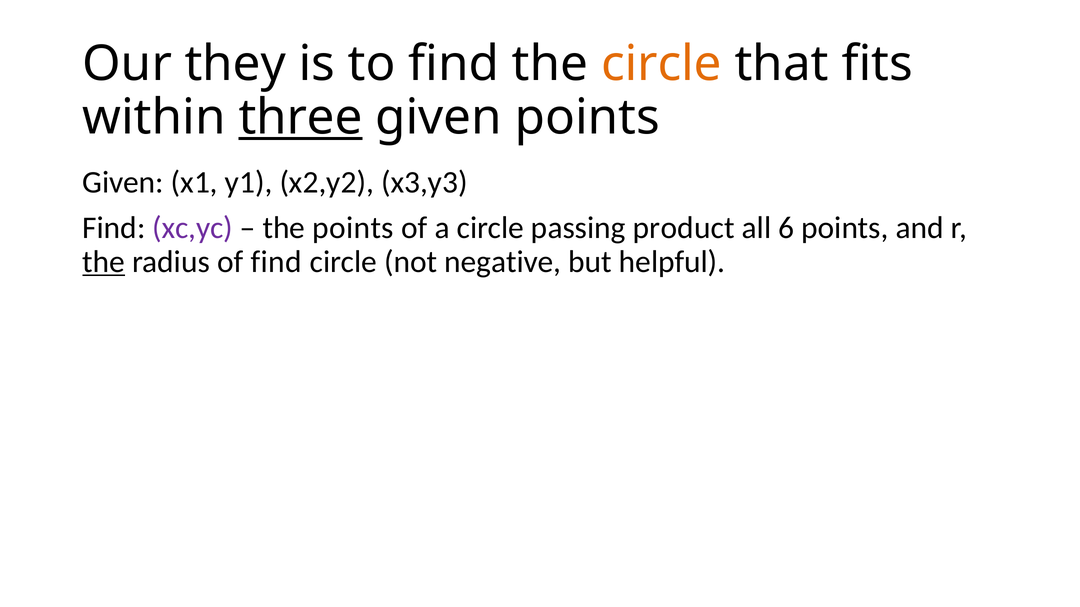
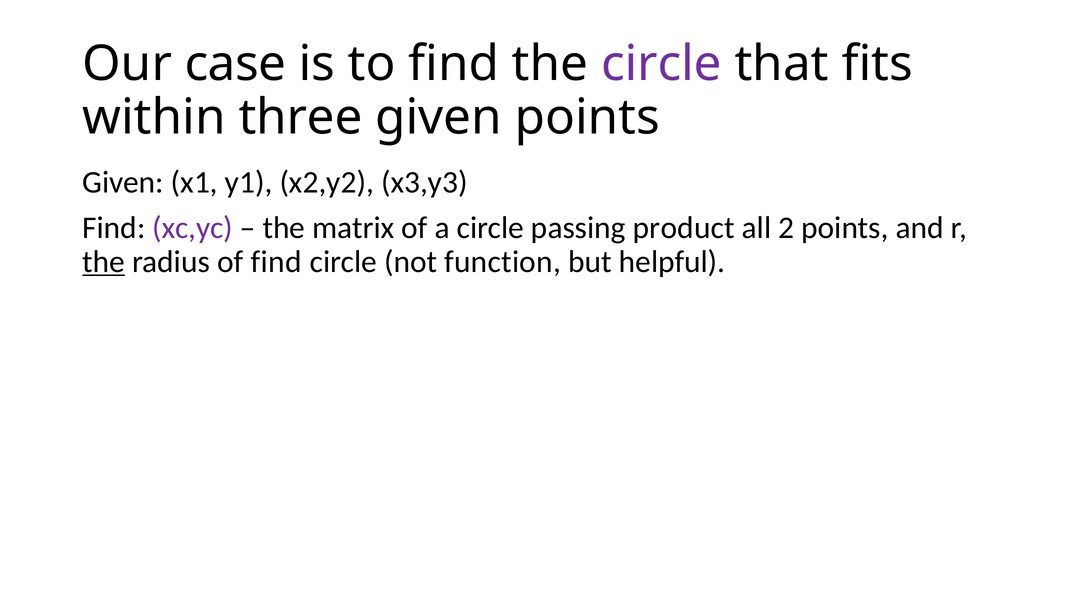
they: they -> case
circle at (662, 64) colour: orange -> purple
three underline: present -> none
the points: points -> matrix
6: 6 -> 2
negative: negative -> function
